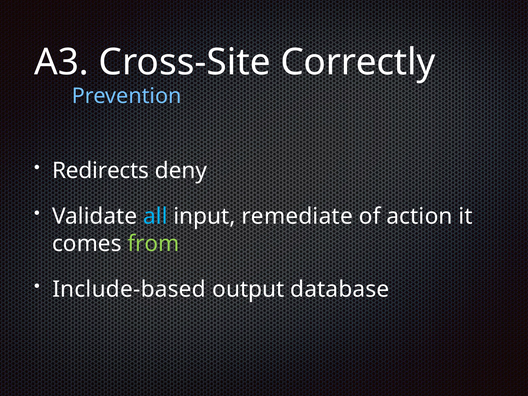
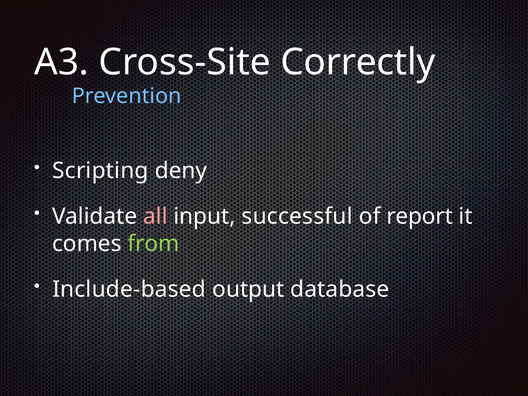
Redirects: Redirects -> Scripting
all colour: light blue -> pink
remediate: remediate -> successful
action: action -> report
